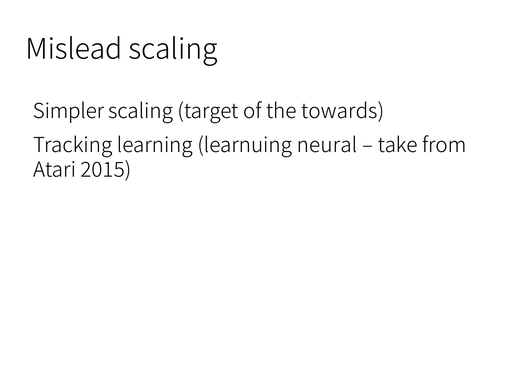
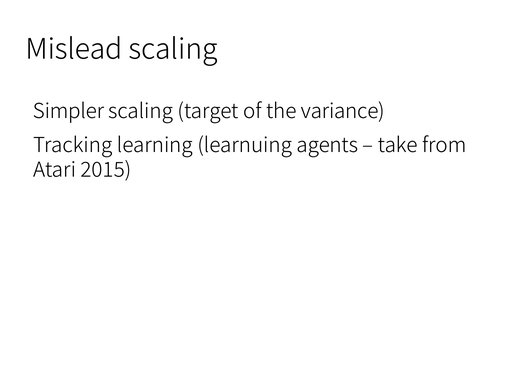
towards: towards -> variance
neural: neural -> agents
